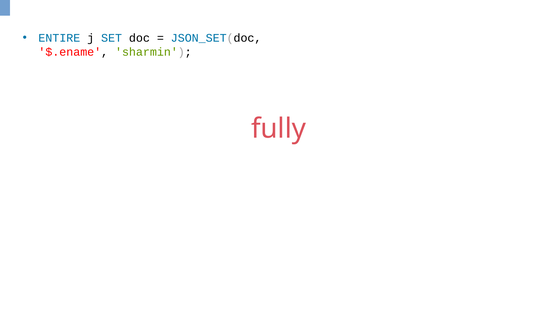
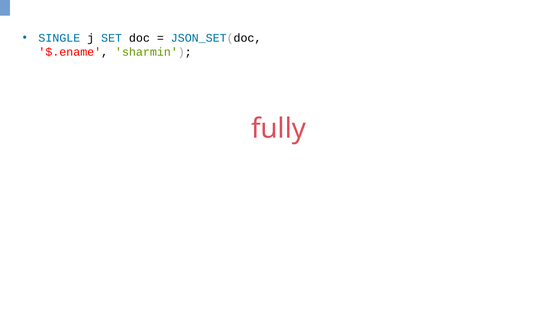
ENTIRE: ENTIRE -> SINGLE
